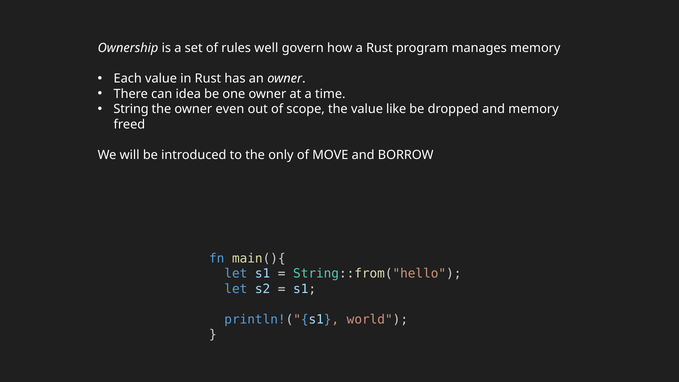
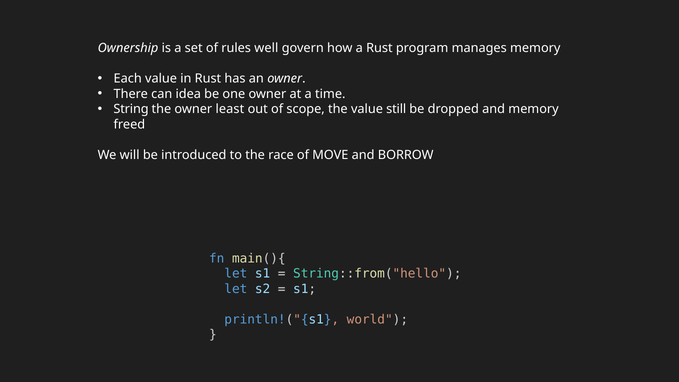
even: even -> least
like: like -> still
only: only -> race
